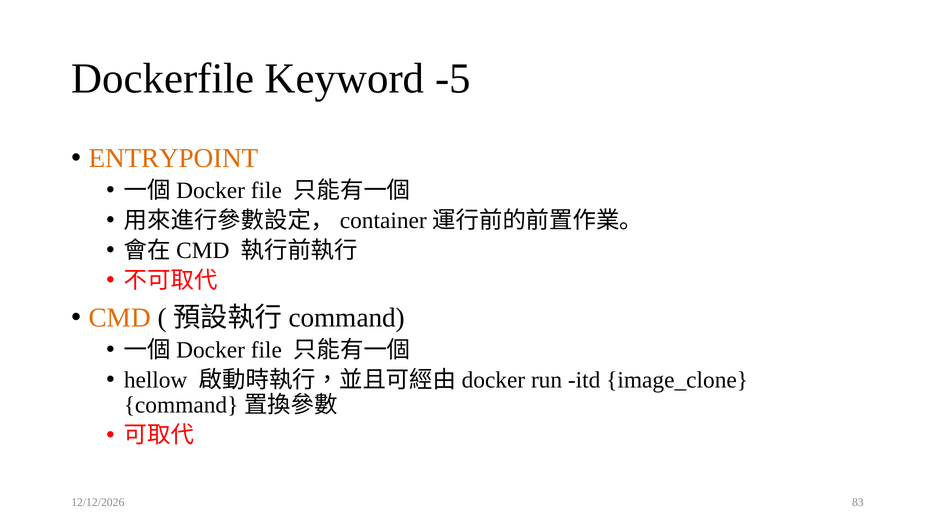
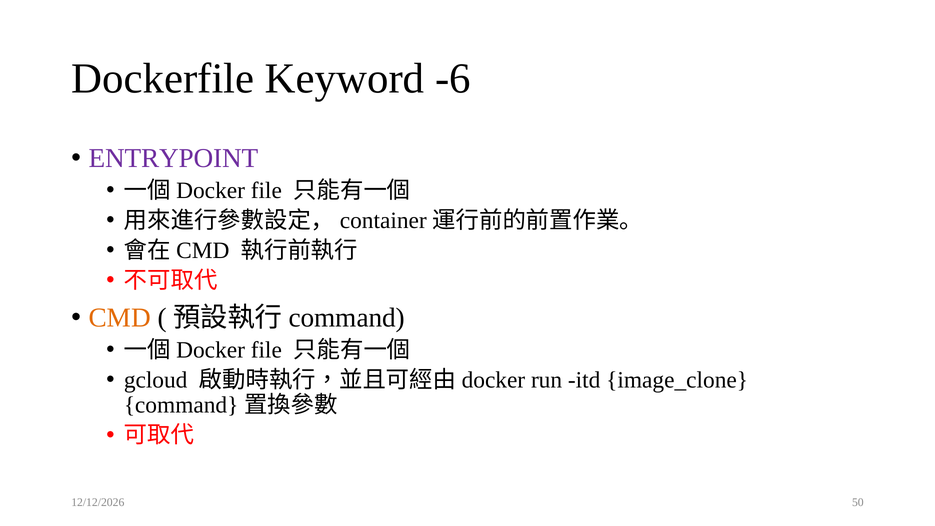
-5: -5 -> -6
ENTRYPOINT colour: orange -> purple
hellow: hellow -> gcloud
83: 83 -> 50
